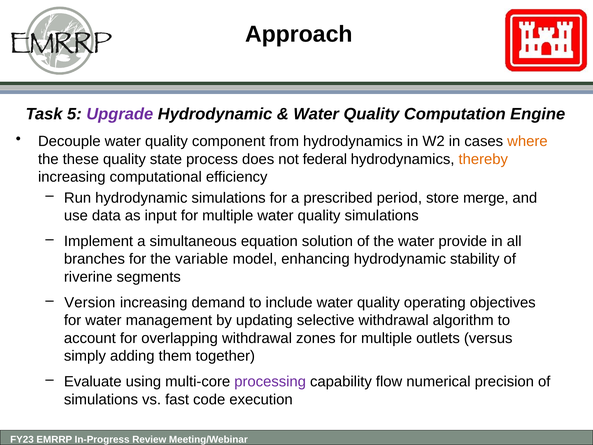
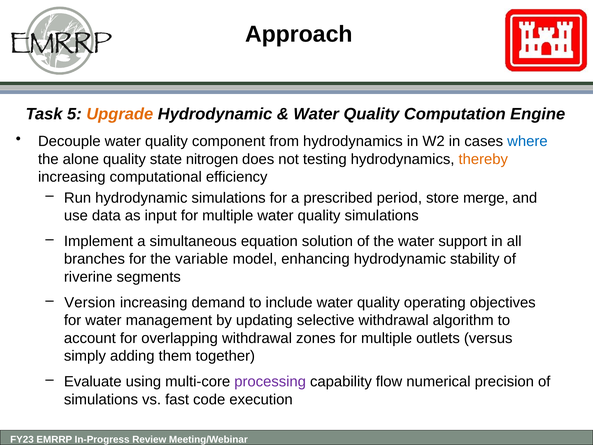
Upgrade colour: purple -> orange
where colour: orange -> blue
these: these -> alone
process: process -> nitrogen
federal: federal -> testing
provide: provide -> support
